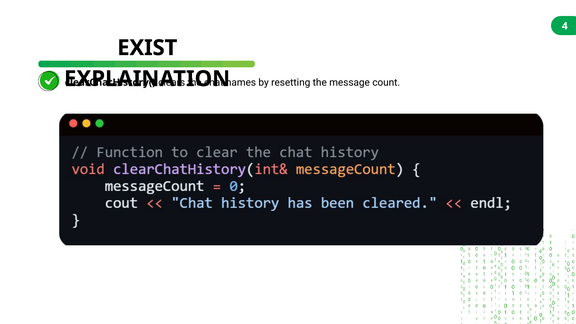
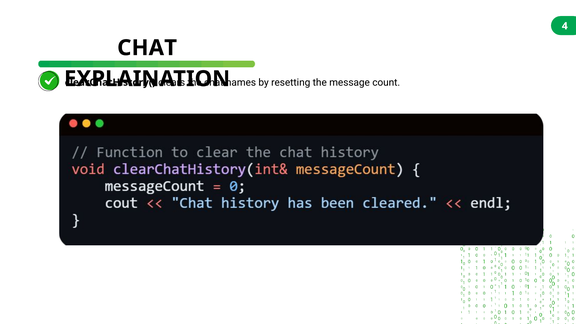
EXIST at (147, 48): EXIST -> CHAT
